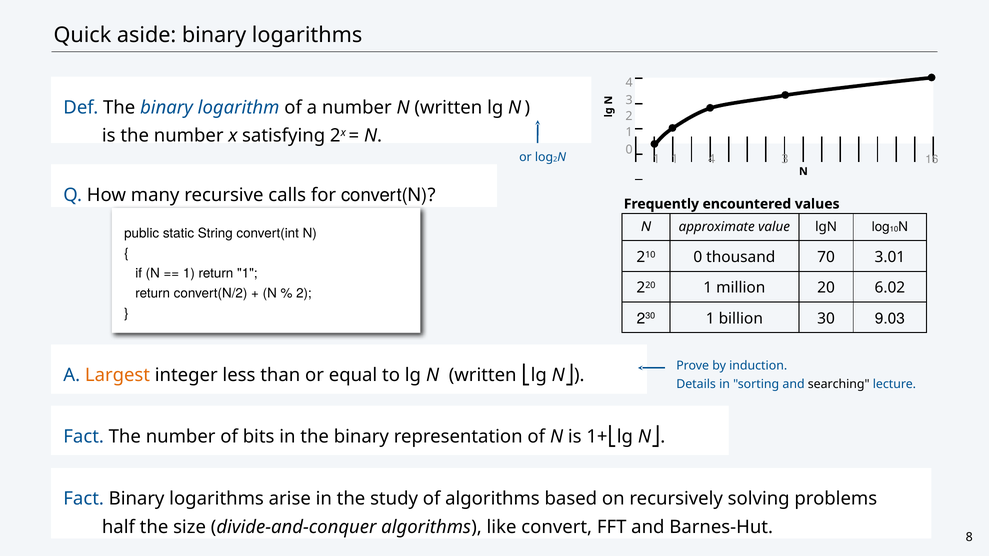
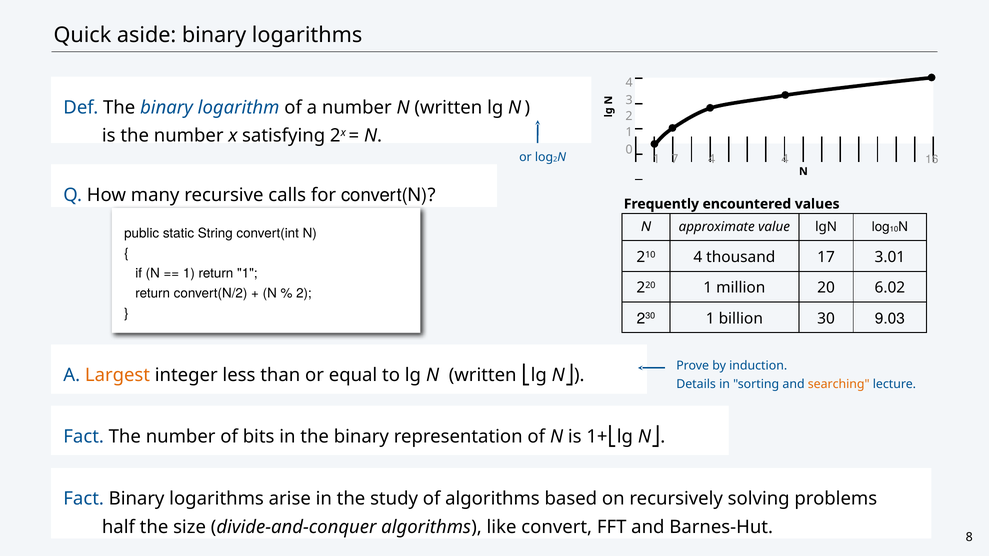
1 1: 1 -> 7
4 3: 3 -> 4
210 0: 0 -> 4
70: 70 -> 17
searching colour: black -> orange
